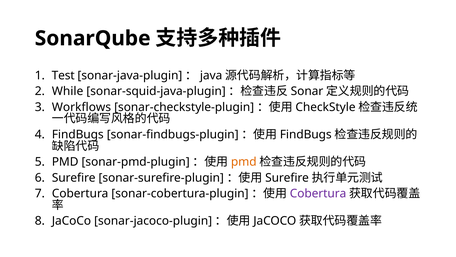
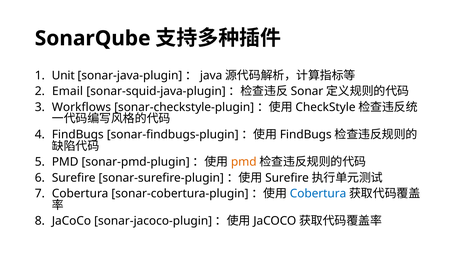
Test: Test -> Unit
While: While -> Email
Cobertura at (318, 193) colour: purple -> blue
